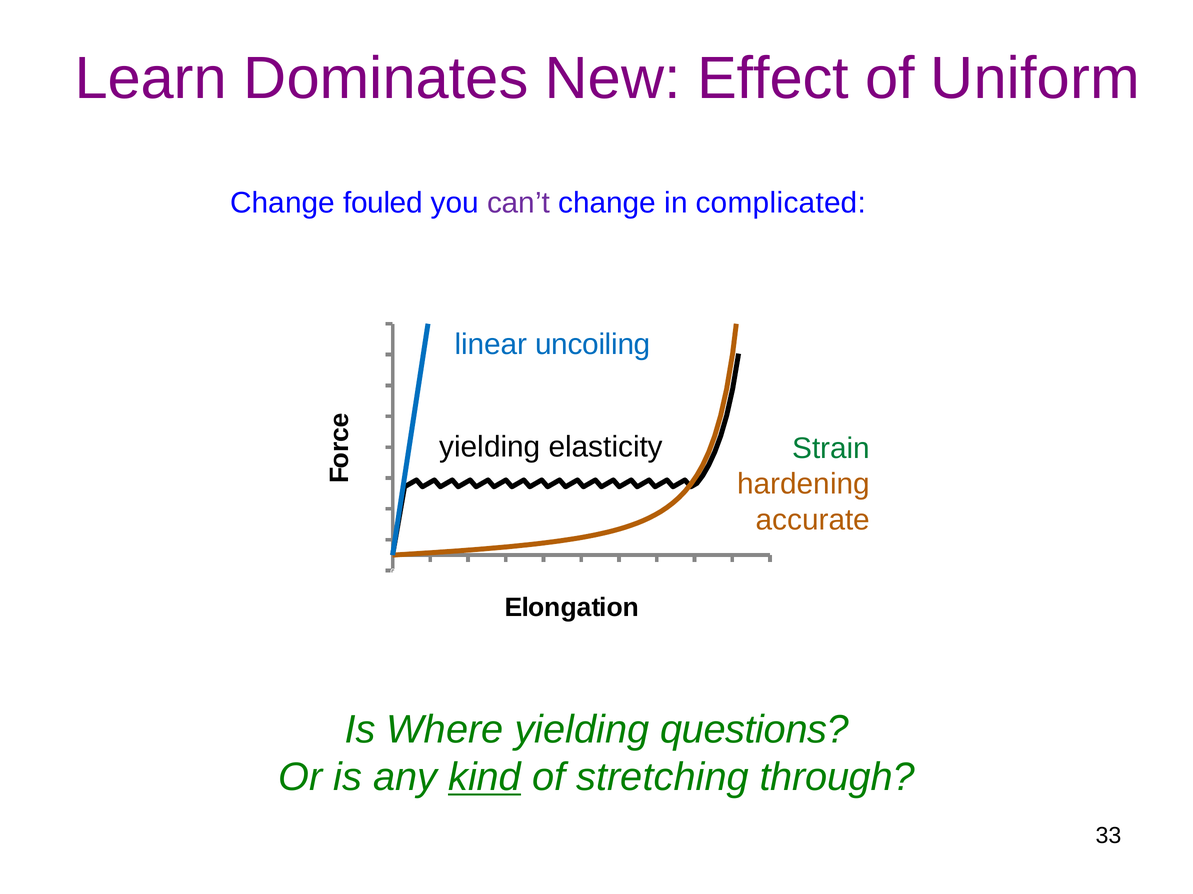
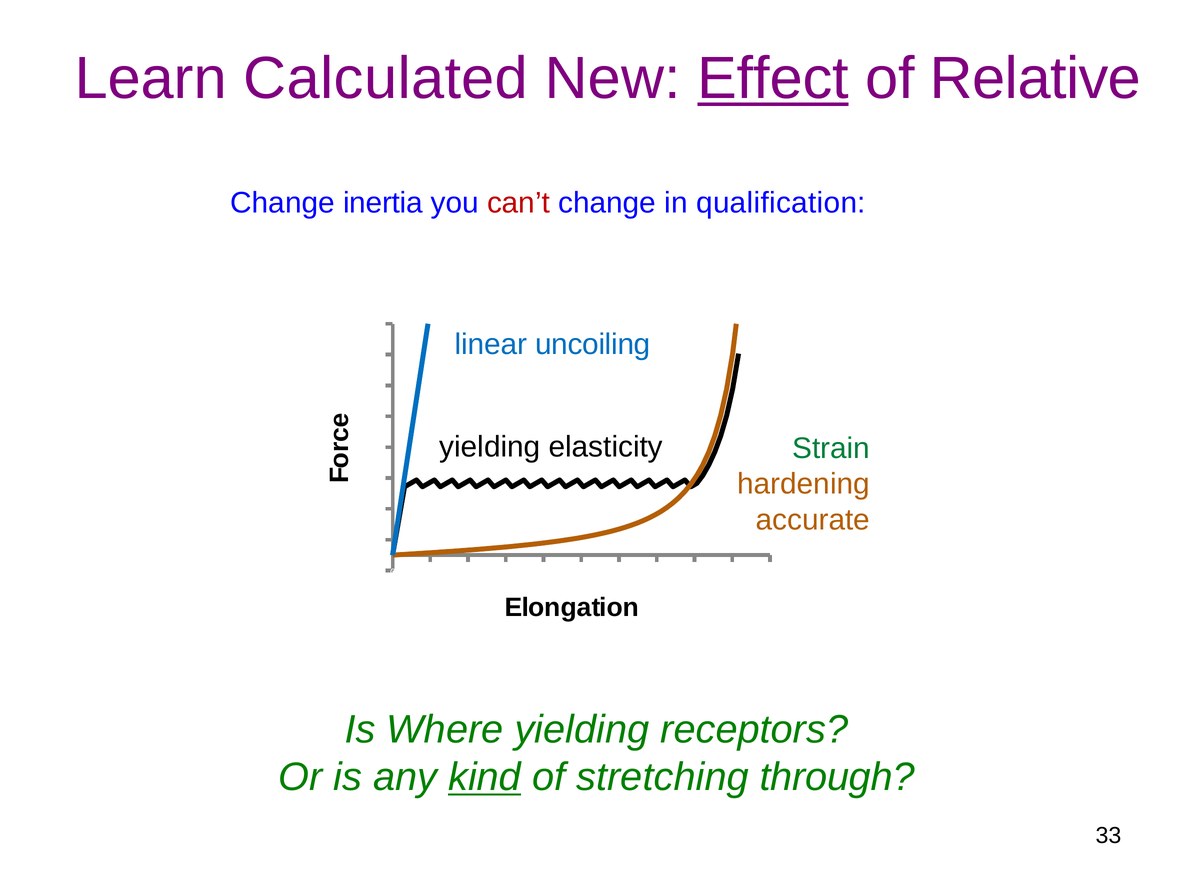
Dominates: Dominates -> Calculated
Effect underline: none -> present
Uniform: Uniform -> Relative
fouled: fouled -> inertia
can’t colour: purple -> red
complicated: complicated -> qualification
questions: questions -> receptors
